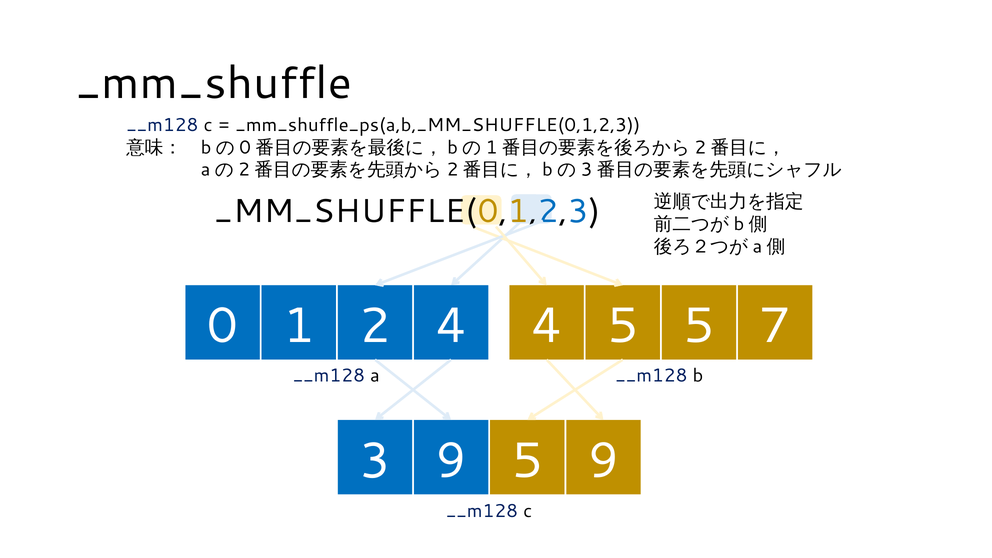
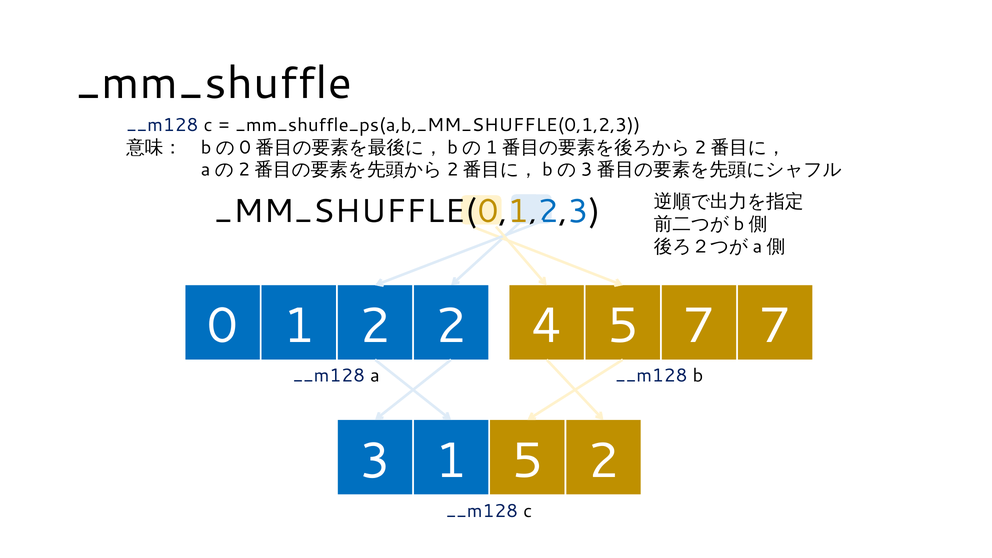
2 4: 4 -> 2
5 5: 5 -> 7
3 9: 9 -> 1
5 9: 9 -> 2
